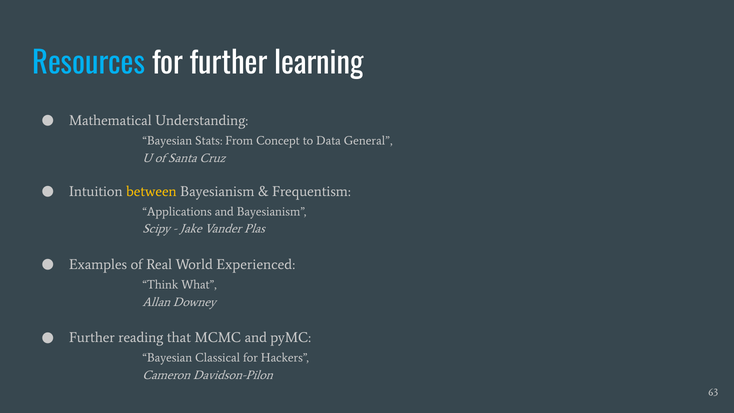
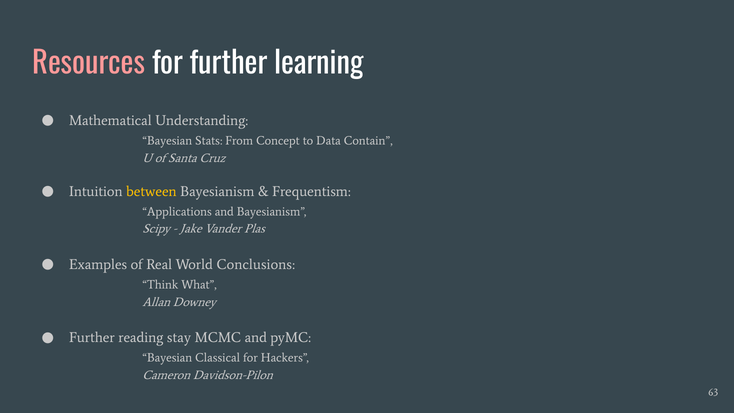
Resources colour: light blue -> pink
General: General -> Contain
Experienced: Experienced -> Conclusions
that: that -> stay
